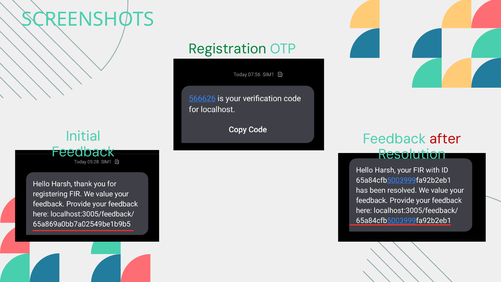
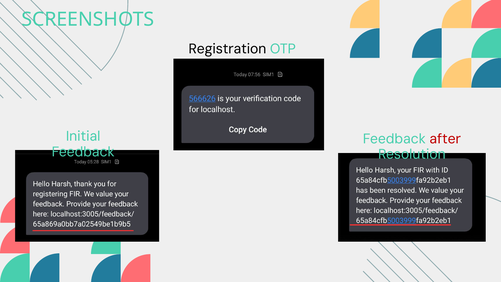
Registration colour: green -> black
